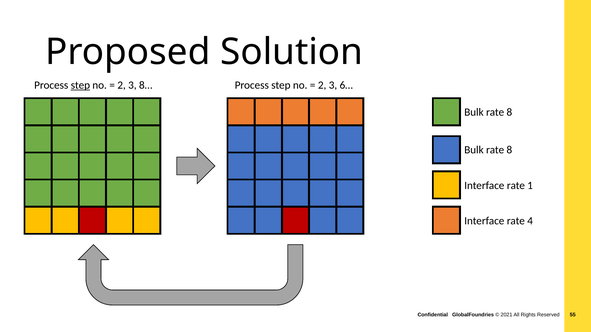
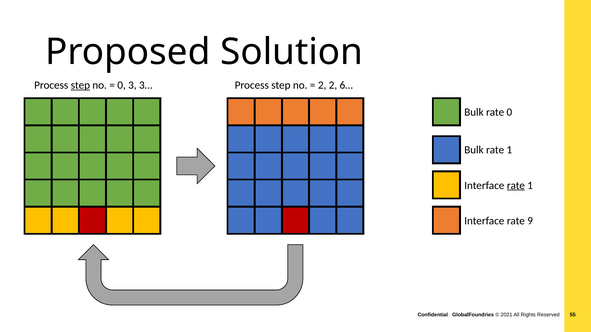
2 at (122, 85): 2 -> 0
8…: 8… -> 3…
3 at (333, 85): 3 -> 2
8 at (509, 112): 8 -> 0
8 at (509, 150): 8 -> 1
rate at (516, 186) underline: none -> present
4: 4 -> 9
